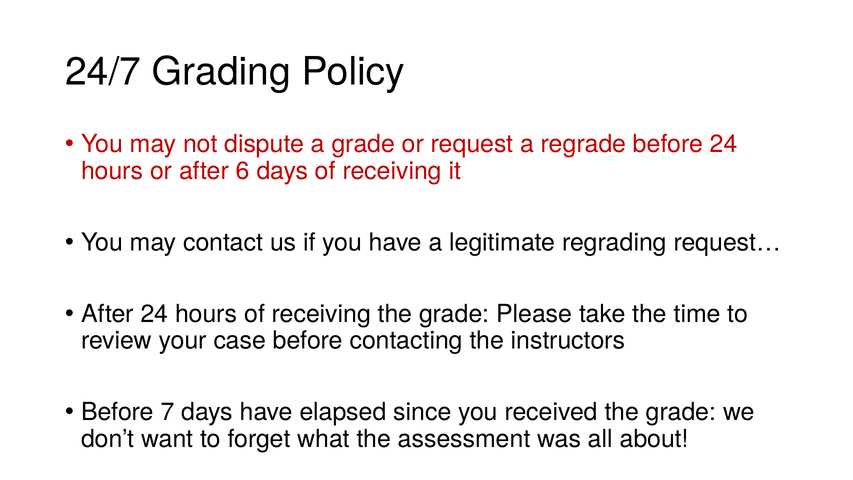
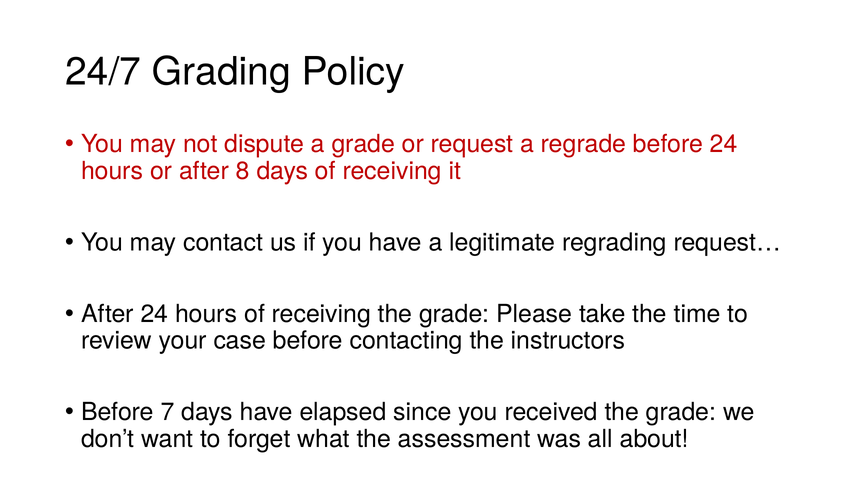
6: 6 -> 8
